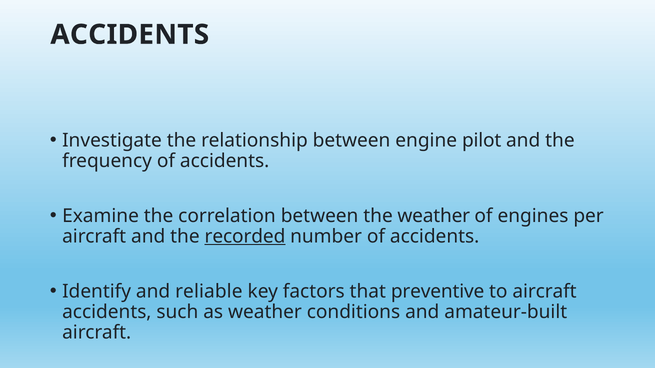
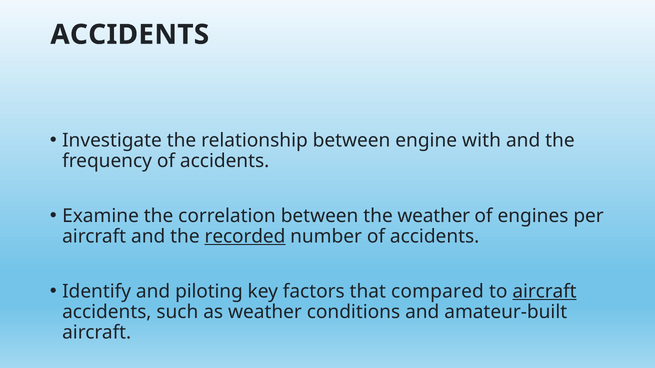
pilot: pilot -> with
reliable: reliable -> piloting
preventive: preventive -> compared
aircraft at (545, 292) underline: none -> present
